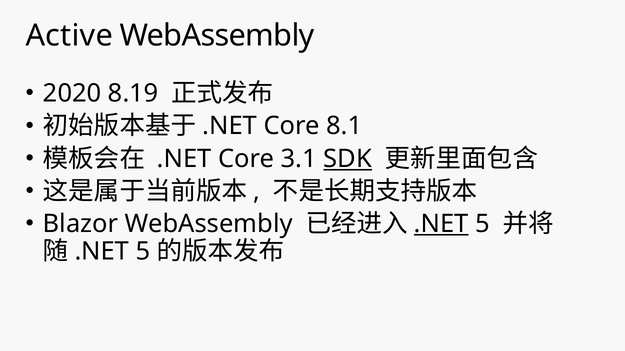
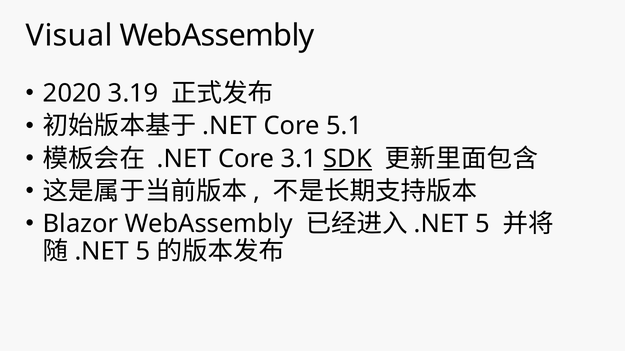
Active: Active -> Visual
8.19: 8.19 -> 3.19
8.1: 8.1 -> 5.1
.NET at (441, 224) underline: present -> none
